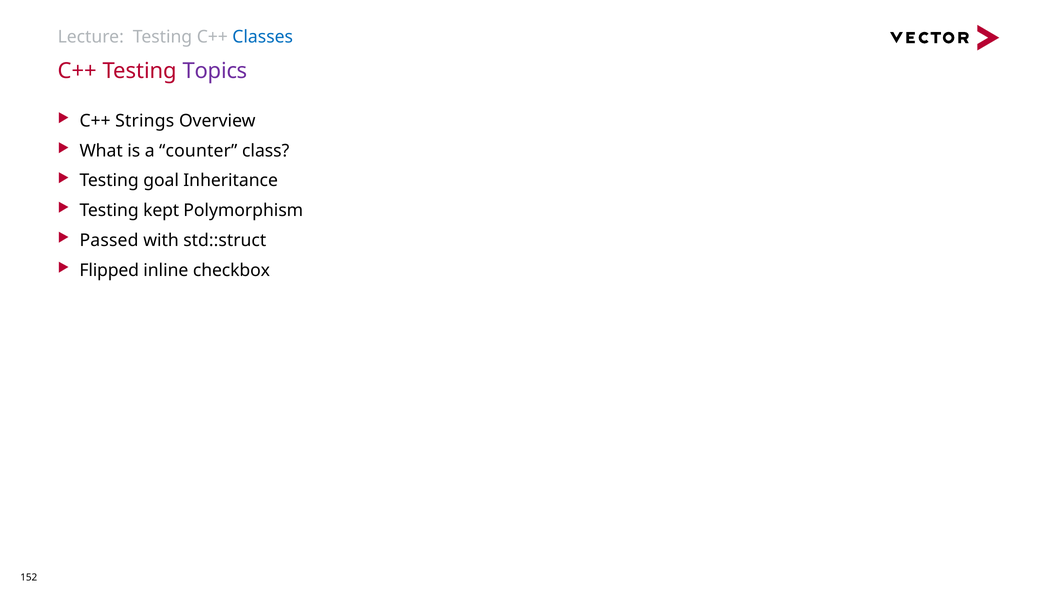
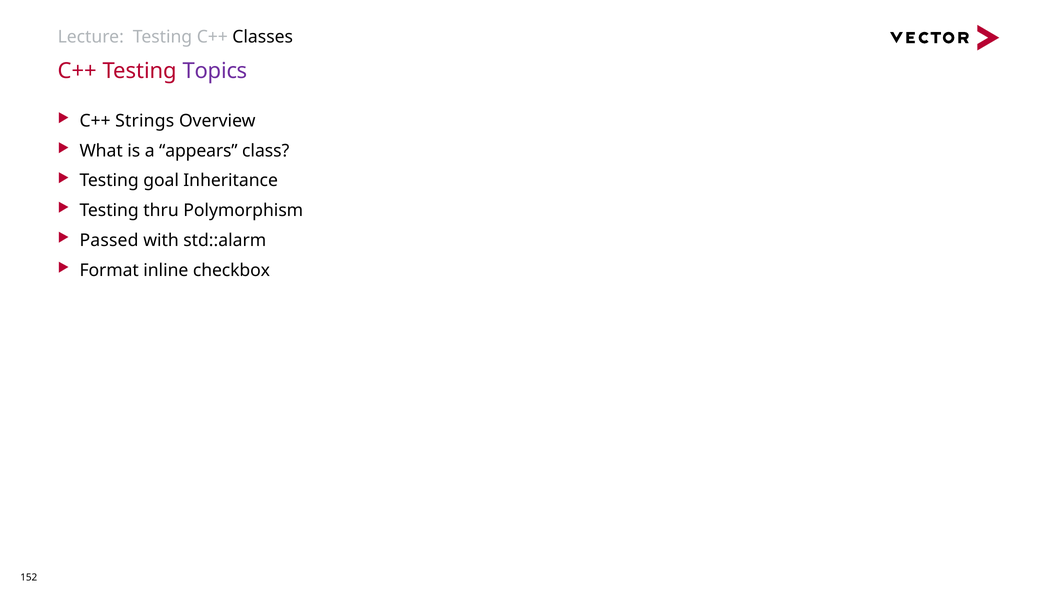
Classes colour: blue -> black
counter: counter -> appears
kept: kept -> thru
std::struct: std::struct -> std::alarm
Flipped: Flipped -> Format
